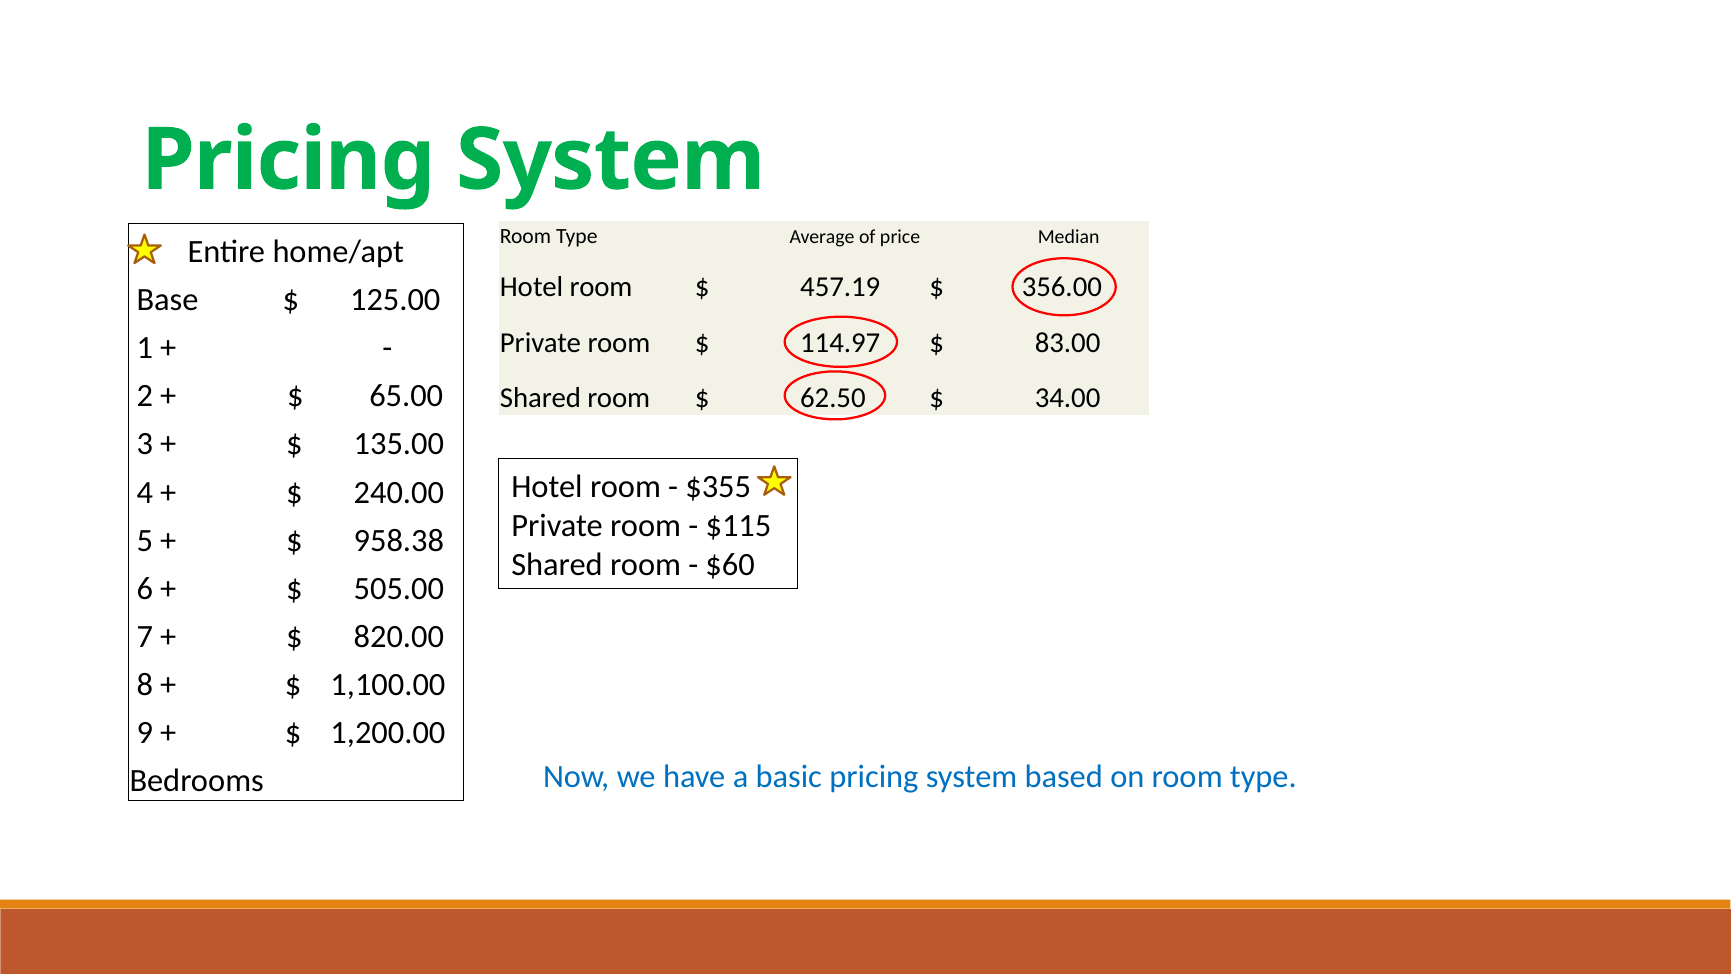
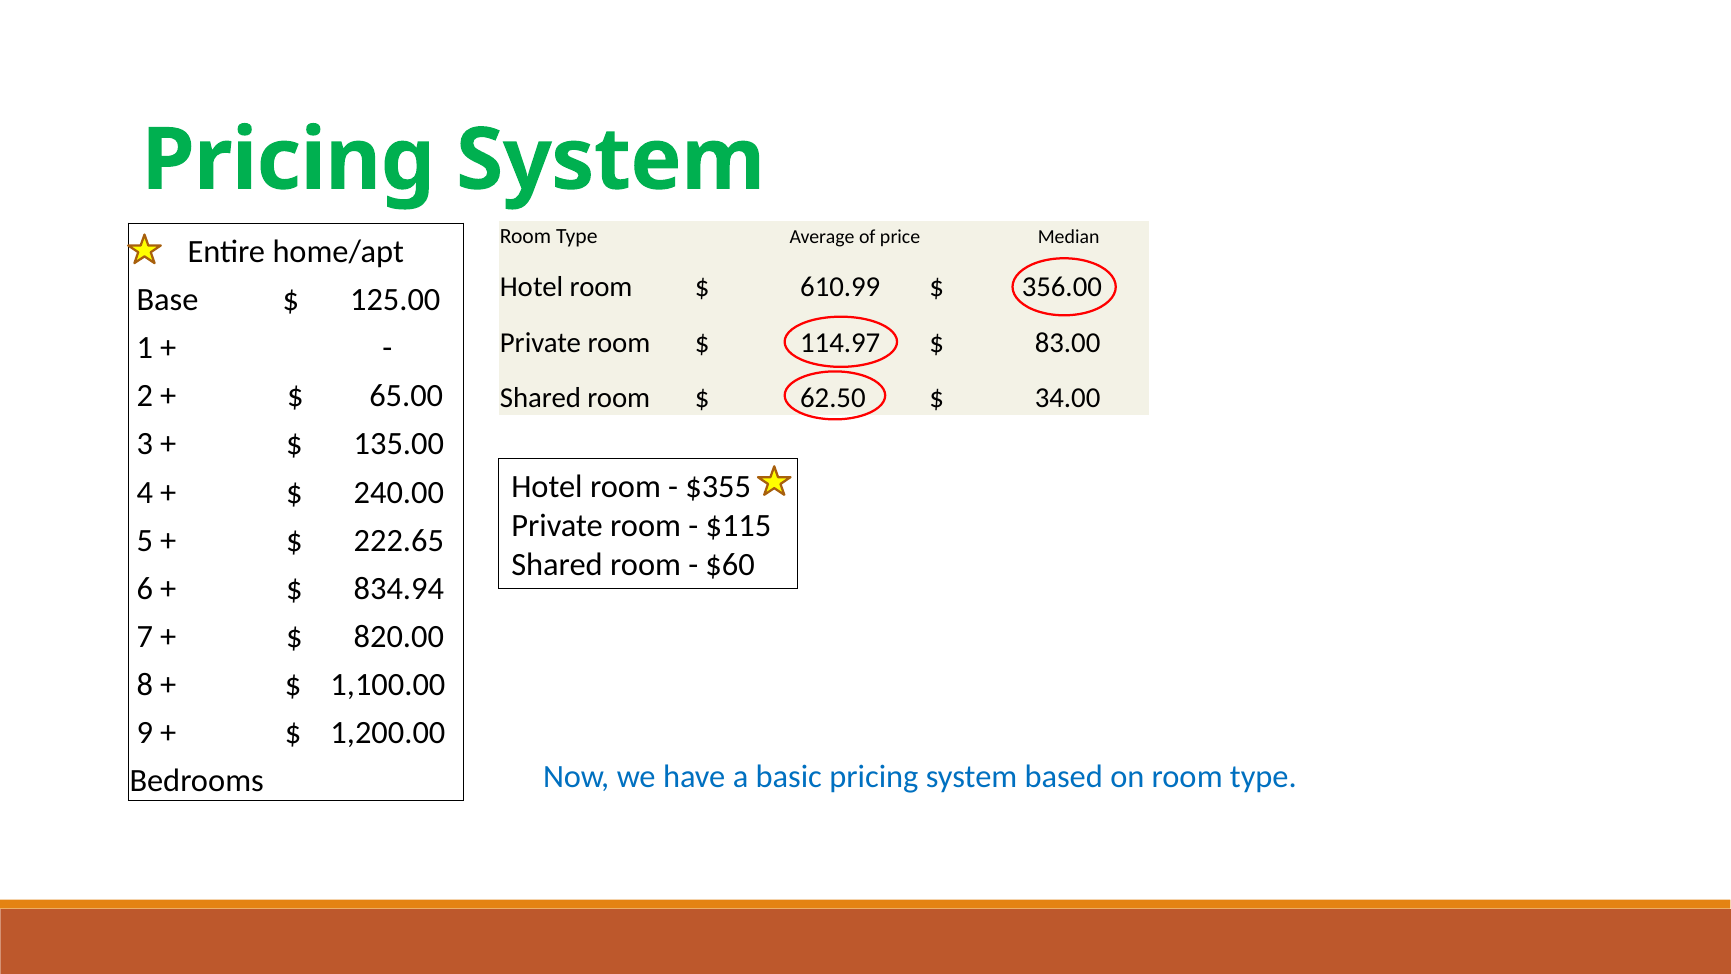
457.19: 457.19 -> 610.99
958.38: 958.38 -> 222.65
505.00: 505.00 -> 834.94
